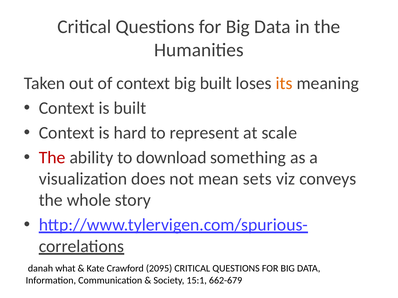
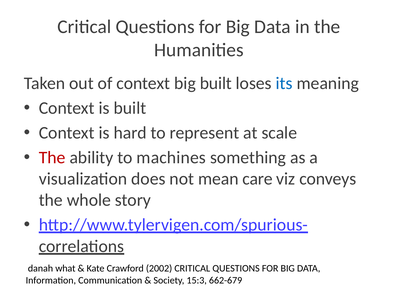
its colour: orange -> blue
download: download -> machines
sets: sets -> care
2095: 2095 -> 2002
15:1: 15:1 -> 15:3
